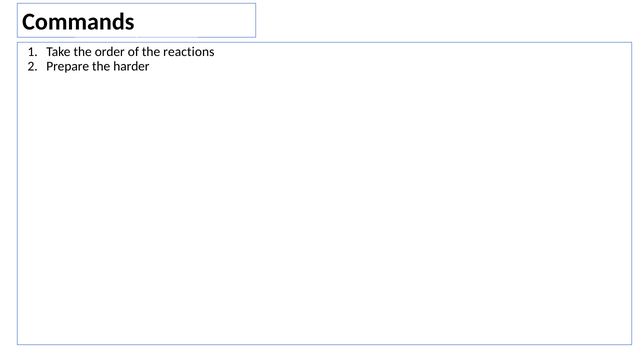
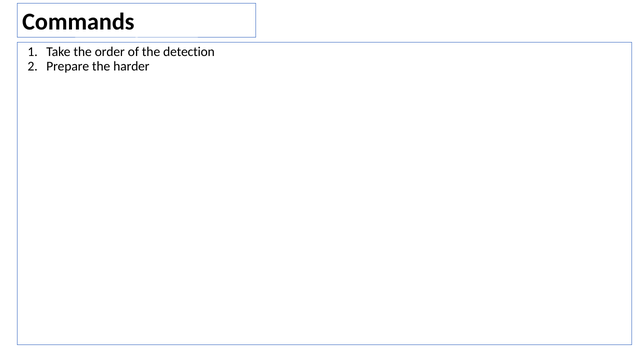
reactions: reactions -> detection
